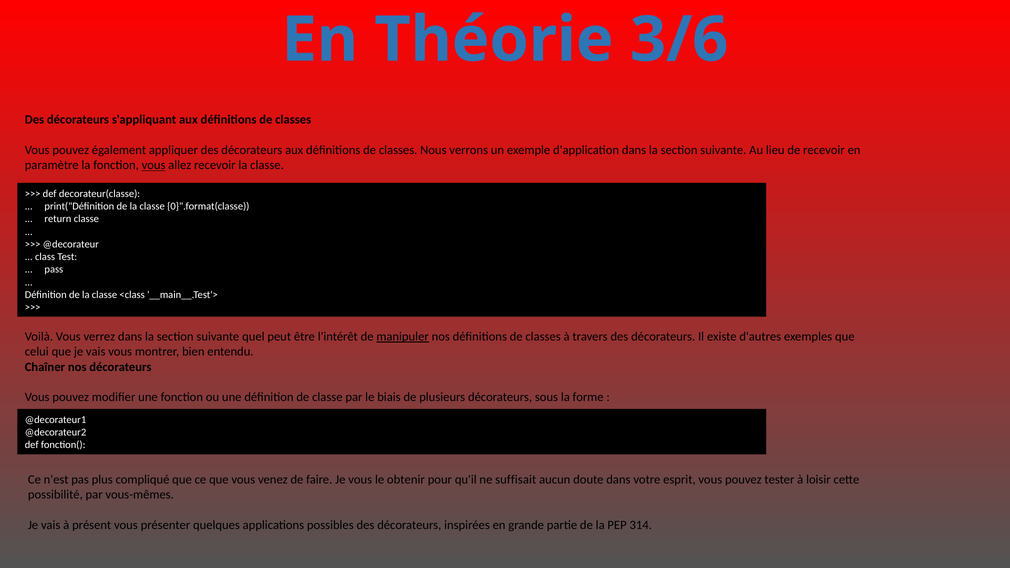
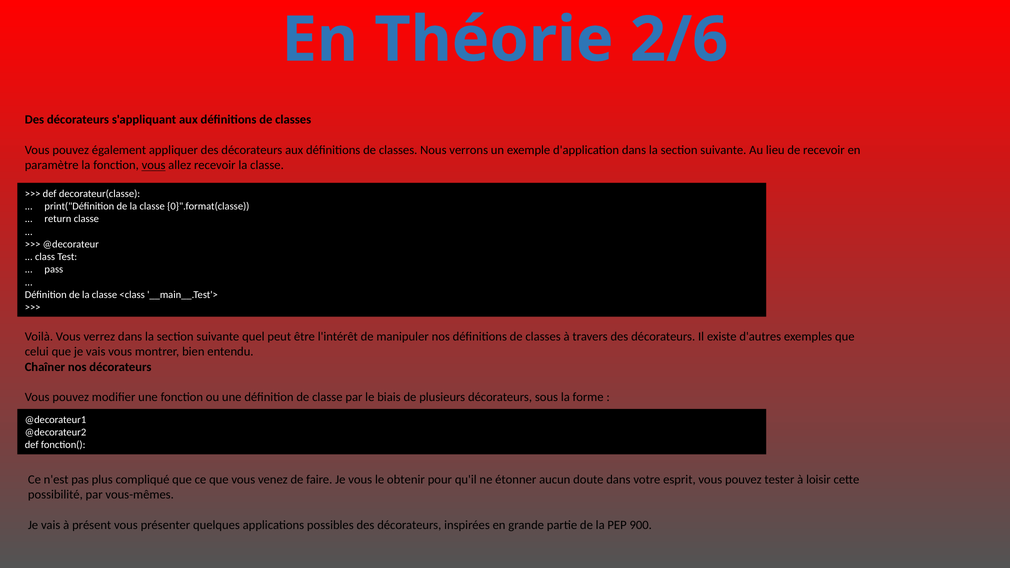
3/6: 3/6 -> 2/6
manipuler underline: present -> none
suffisait: suffisait -> étonner
314: 314 -> 900
